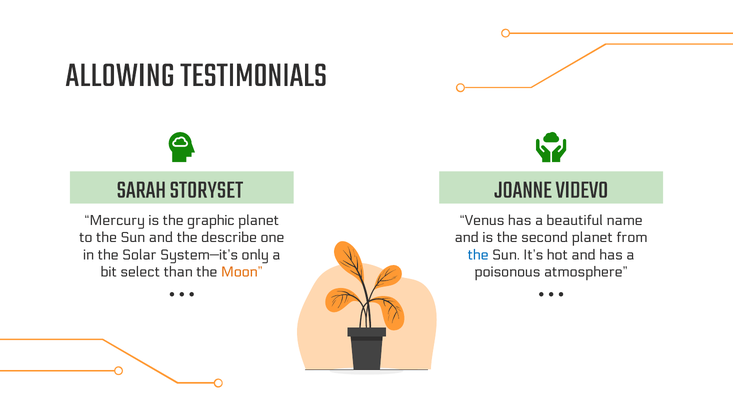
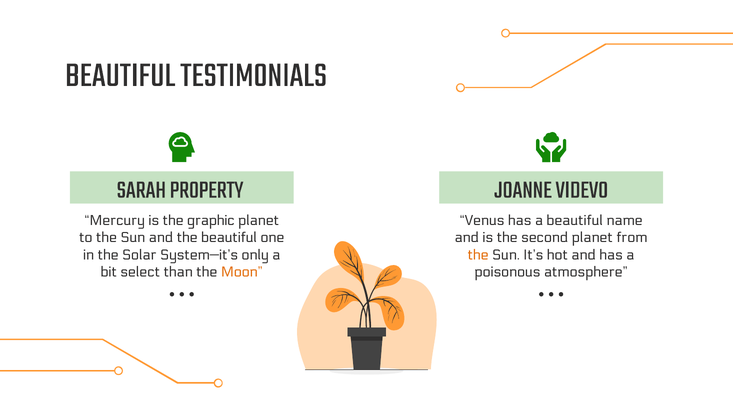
ALLOWING at (120, 74): ALLOWING -> BEAUTIFUL
STORYSET: STORYSET -> PROPERTY
the describe: describe -> beautiful
the at (478, 254) colour: blue -> orange
